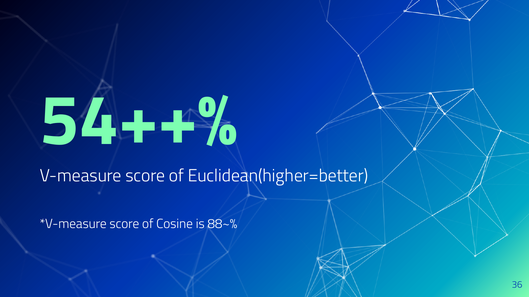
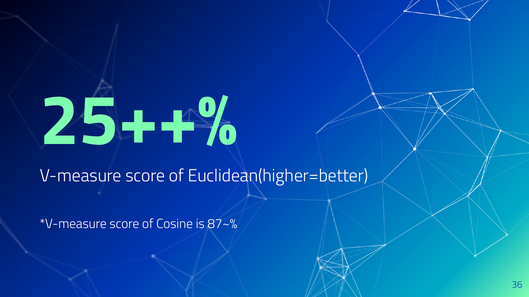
54++%: 54++% -> 25++%
88~%: 88~% -> 87~%
